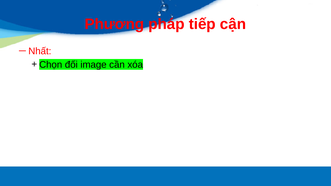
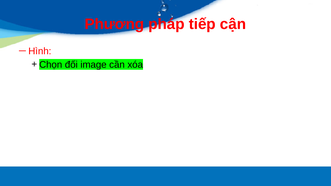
Nhất: Nhất -> Hình
